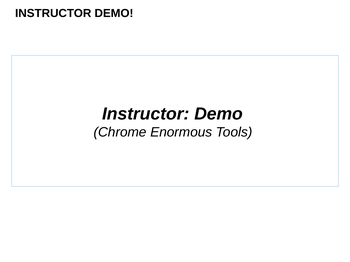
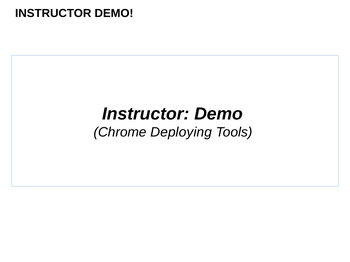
Enormous: Enormous -> Deploying
